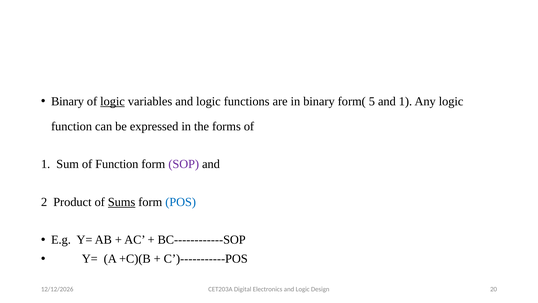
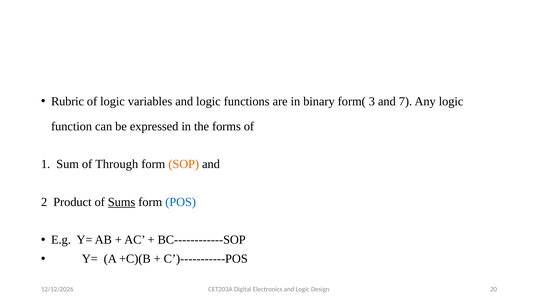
Binary at (68, 101): Binary -> Rubric
logic at (113, 101) underline: present -> none
5: 5 -> 3
and 1: 1 -> 7
of Function: Function -> Through
SOP colour: purple -> orange
